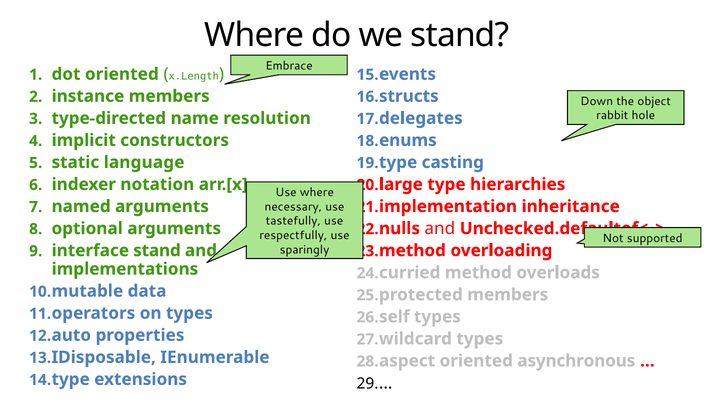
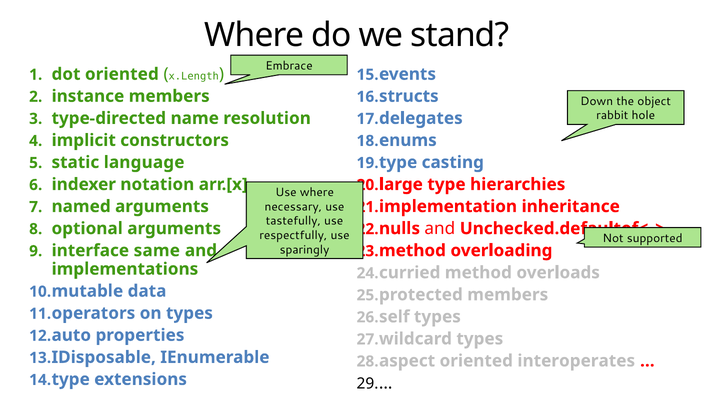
interface stand: stand -> same
asynchronous: asynchronous -> interoperates
